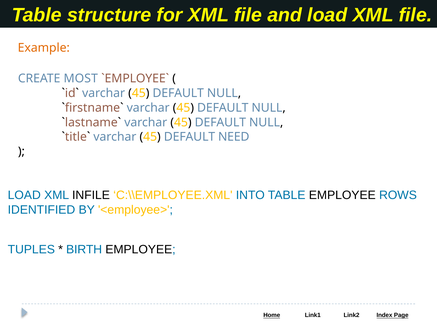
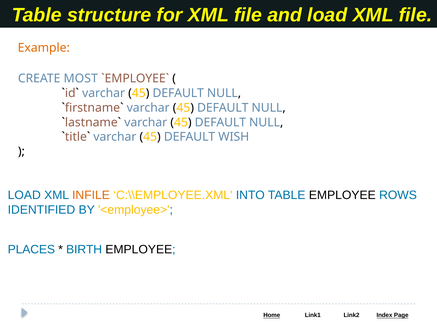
NEED: NEED -> WISH
INFILE colour: black -> orange
TUPLES: TUPLES -> PLACES
